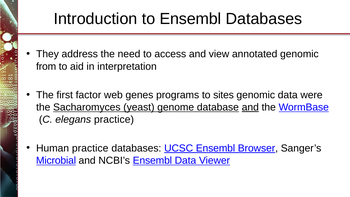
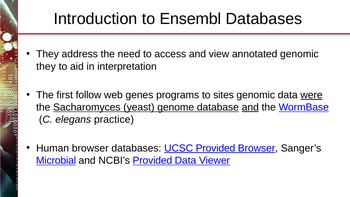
from at (46, 66): from -> they
factor: factor -> follow
were underline: none -> present
Human practice: practice -> browser
UCSC Ensembl: Ensembl -> Provided
NCBI’s Ensembl: Ensembl -> Provided
